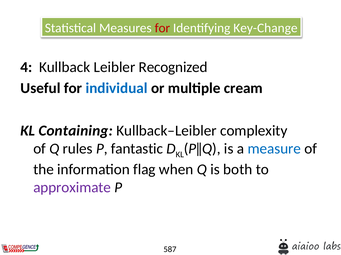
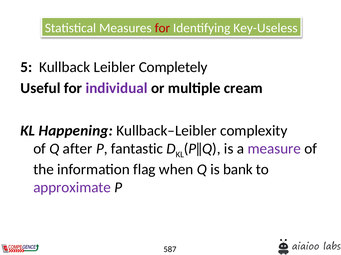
Key-Change: Key-Change -> Key-Useless
4: 4 -> 5
Recognized: Recognized -> Completely
individual colour: blue -> purple
Containing: Containing -> Happening
rules: rules -> after
measure colour: blue -> purple
both: both -> bank
